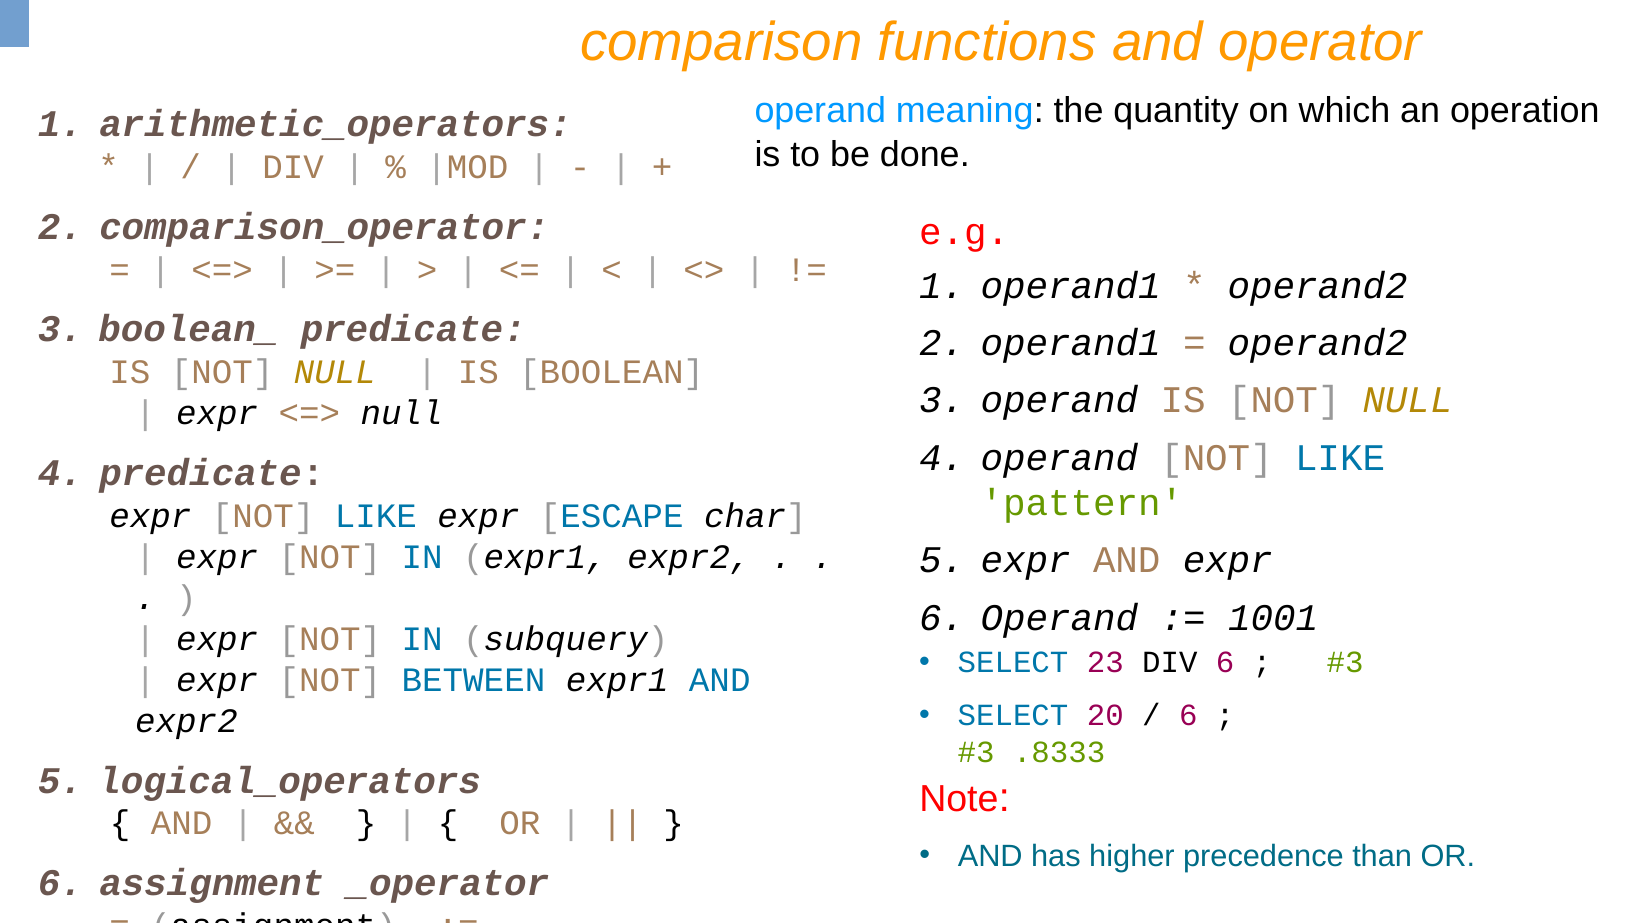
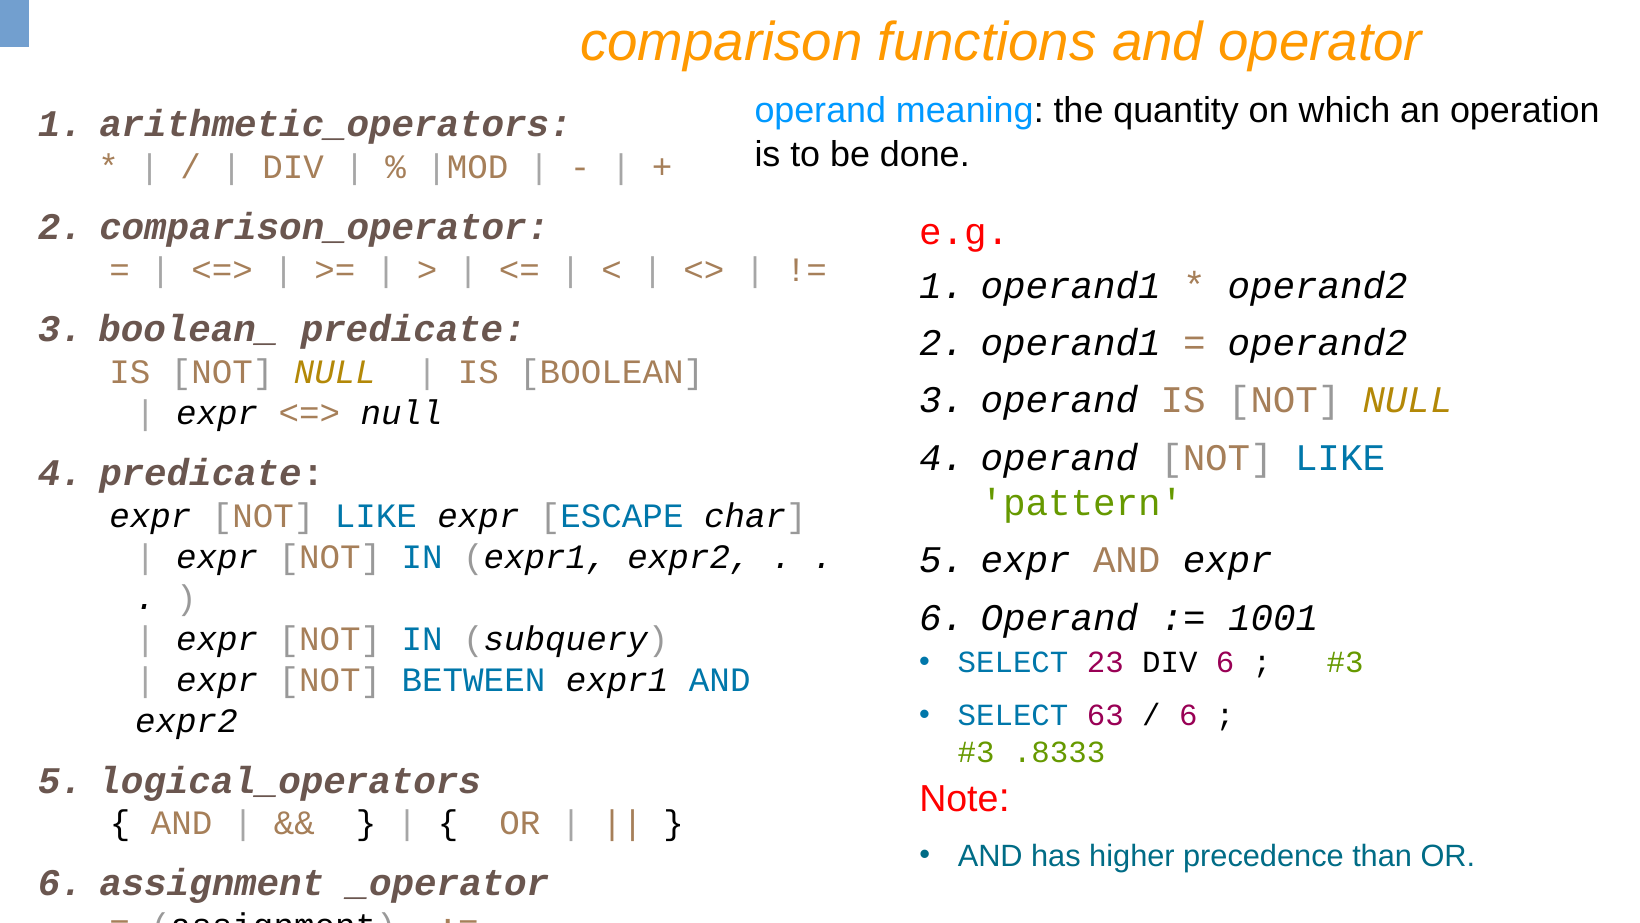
20: 20 -> 63
